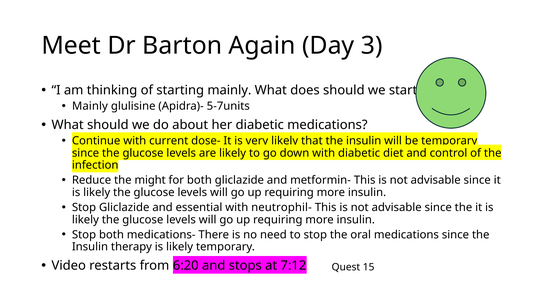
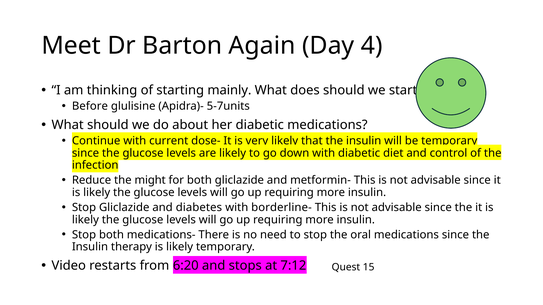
3: 3 -> 4
Mainly at (90, 106): Mainly -> Before
essential: essential -> diabetes
neutrophil-: neutrophil- -> borderline-
